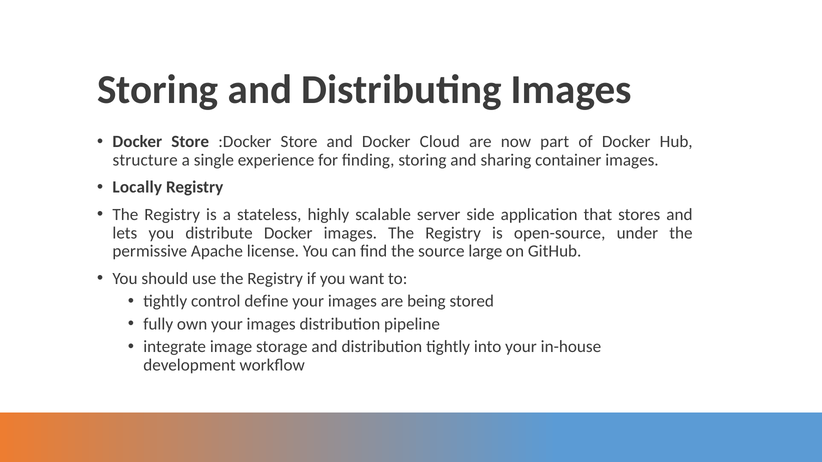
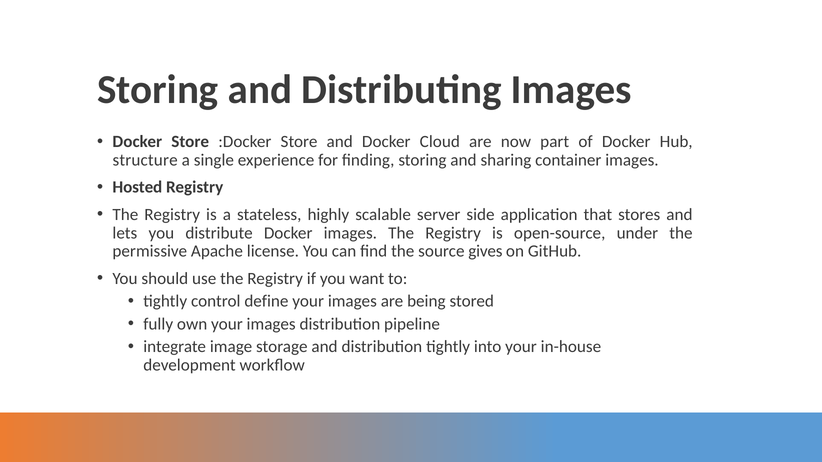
Locally: Locally -> Hosted
large: large -> gives
